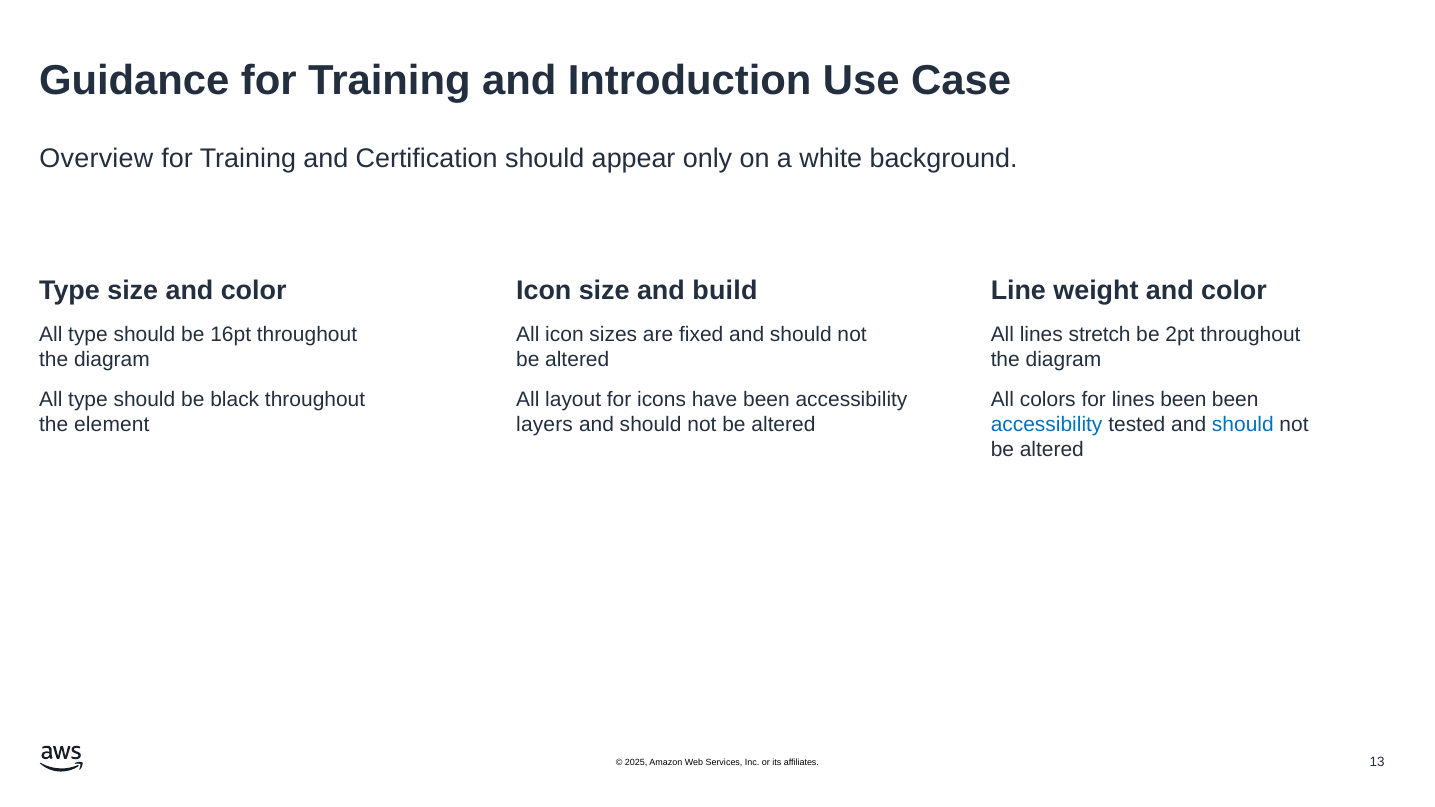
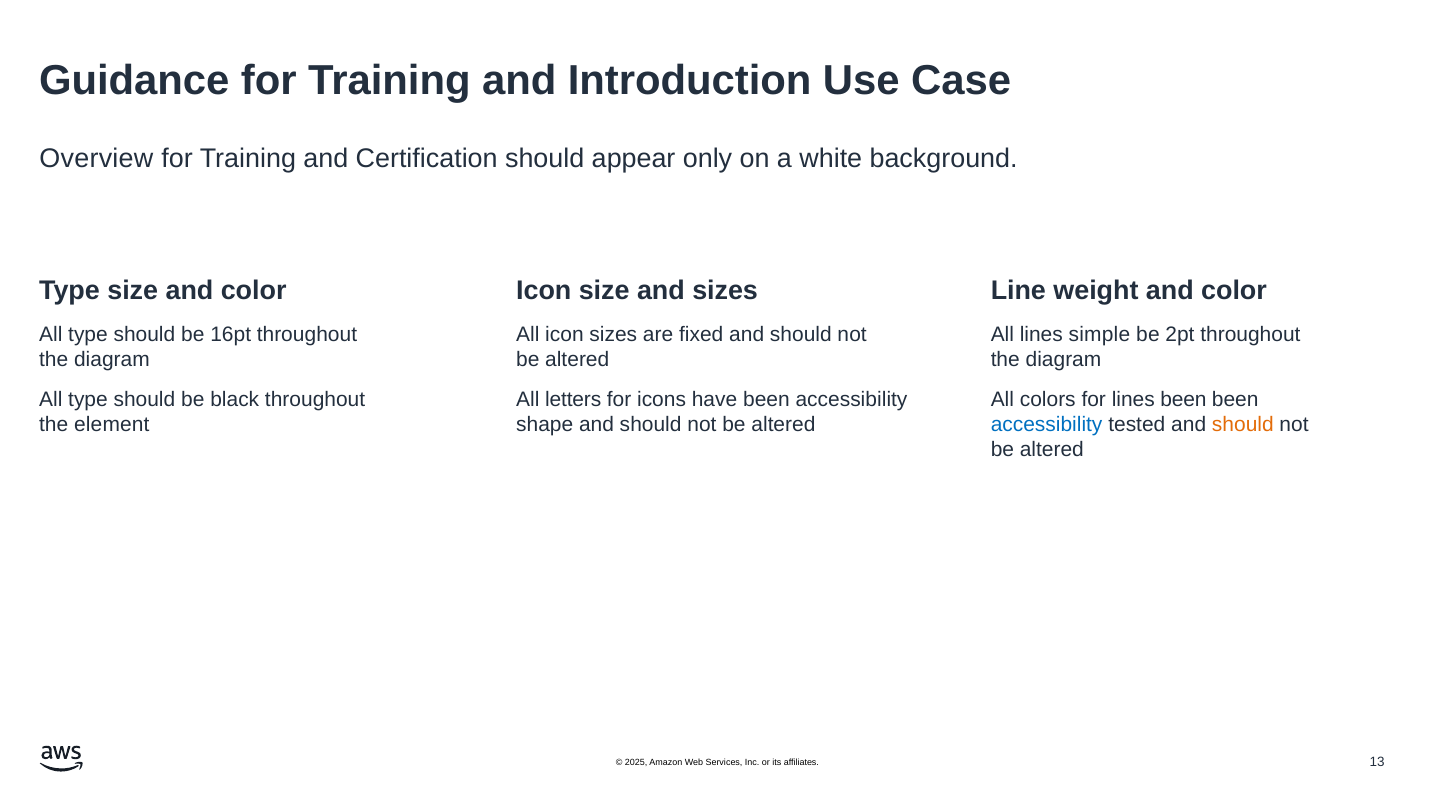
and build: build -> sizes
stretch: stretch -> simple
layout: layout -> letters
layers: layers -> shape
should at (1243, 425) colour: blue -> orange
